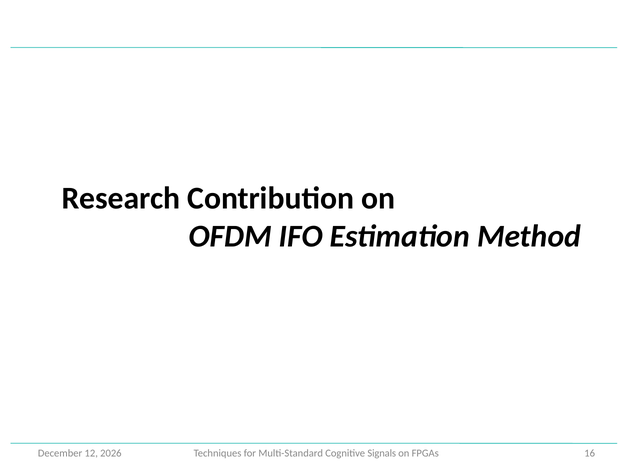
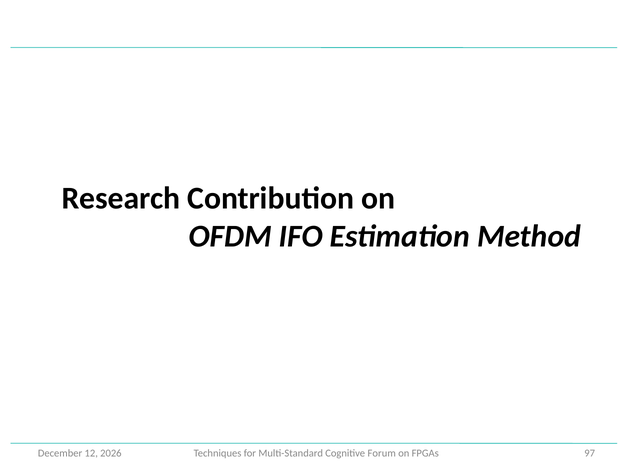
Signals: Signals -> Forum
16: 16 -> 97
